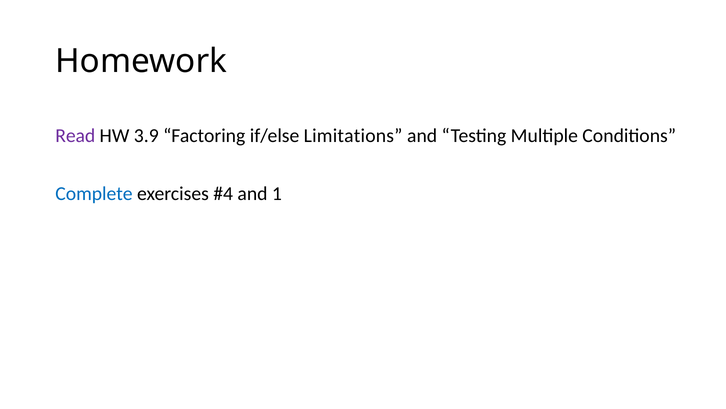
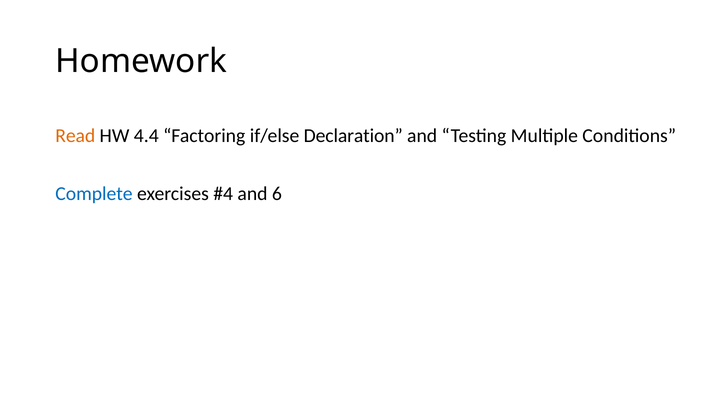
Read colour: purple -> orange
3.9: 3.9 -> 4.4
Limitations: Limitations -> Declaration
1: 1 -> 6
